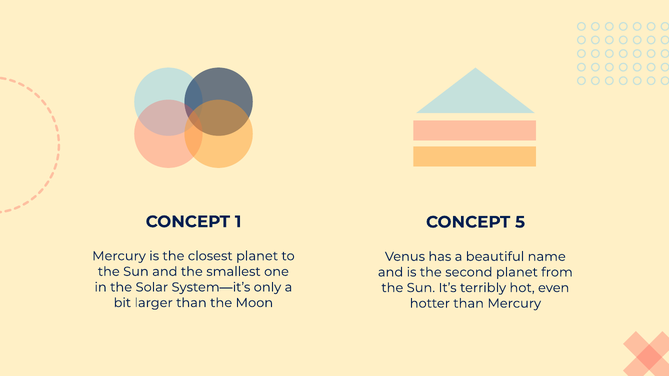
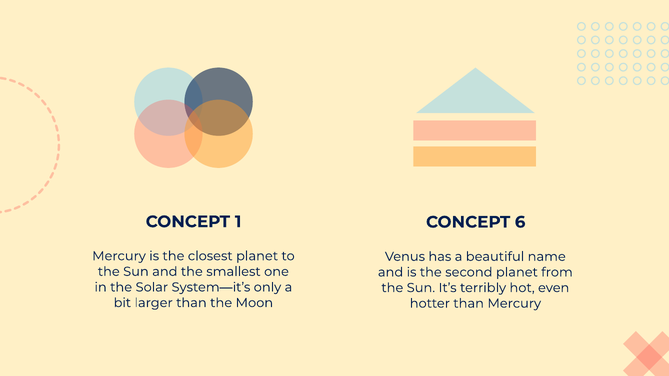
5: 5 -> 6
